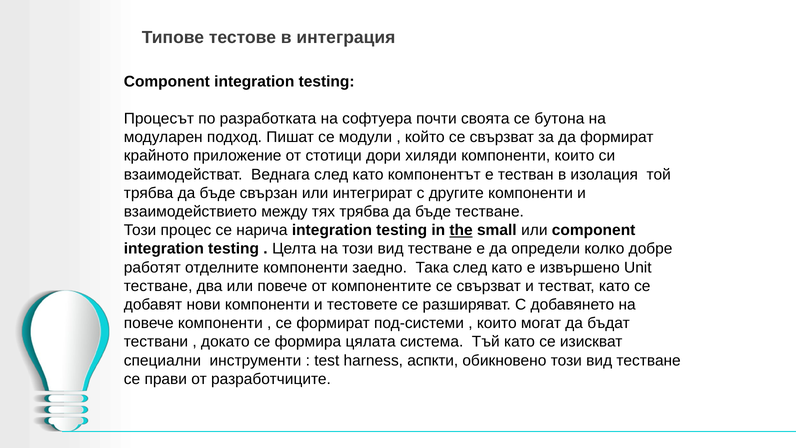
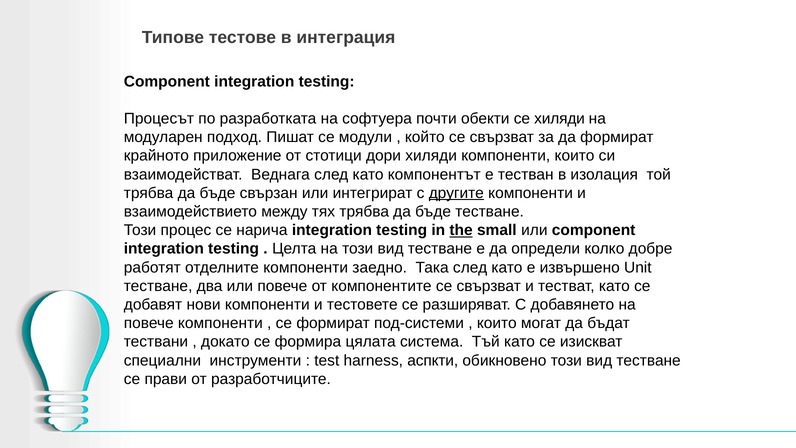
своята: своята -> обекти
се бутона: бутона -> хиляди
другите underline: none -> present
